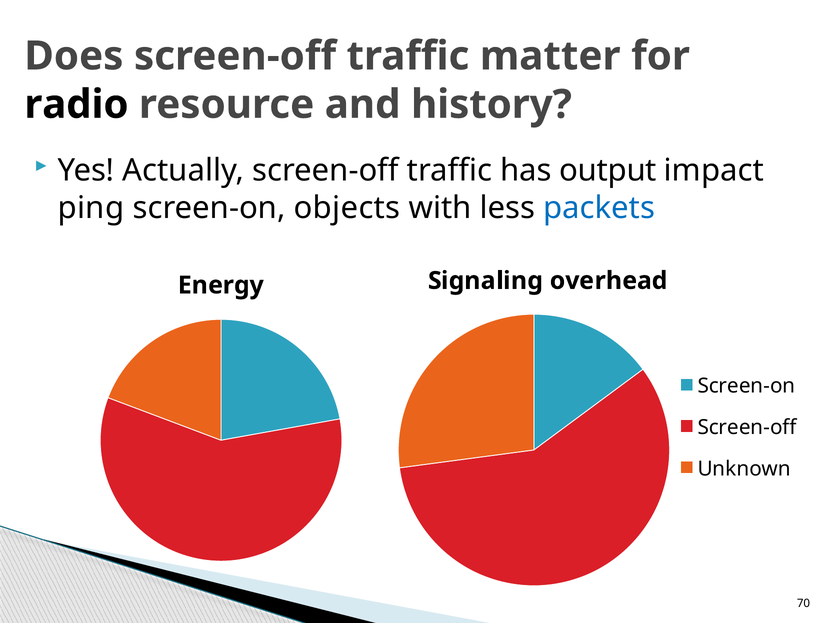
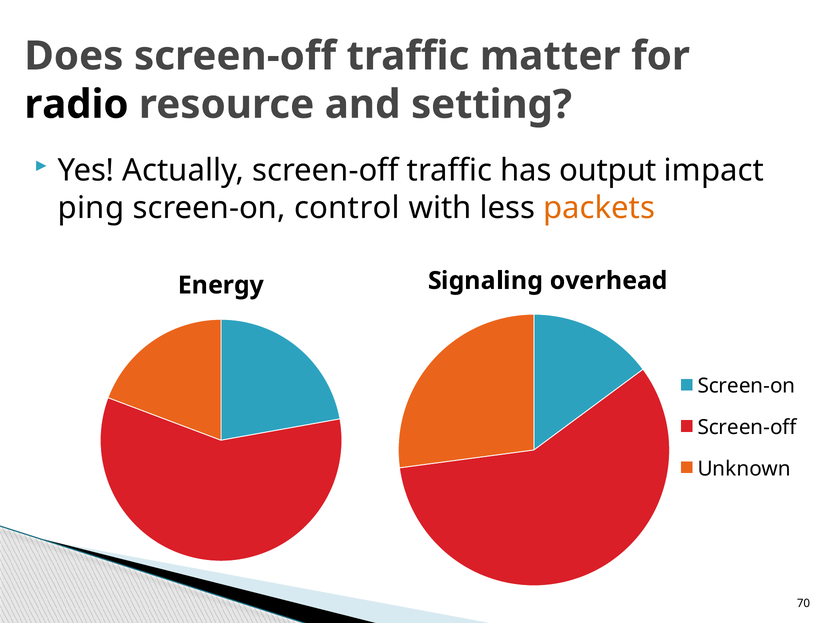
history: history -> setting
objects: objects -> control
packets colour: blue -> orange
